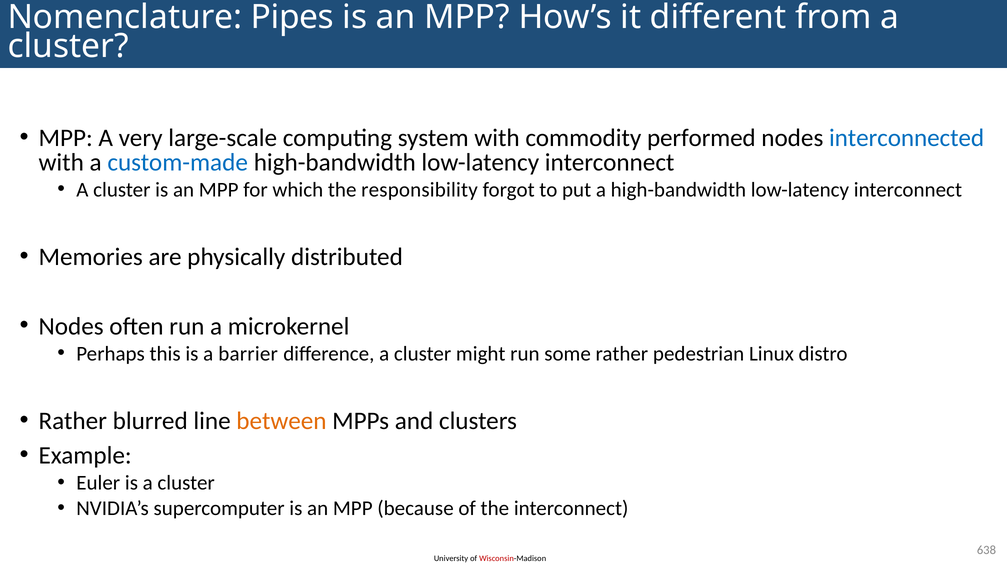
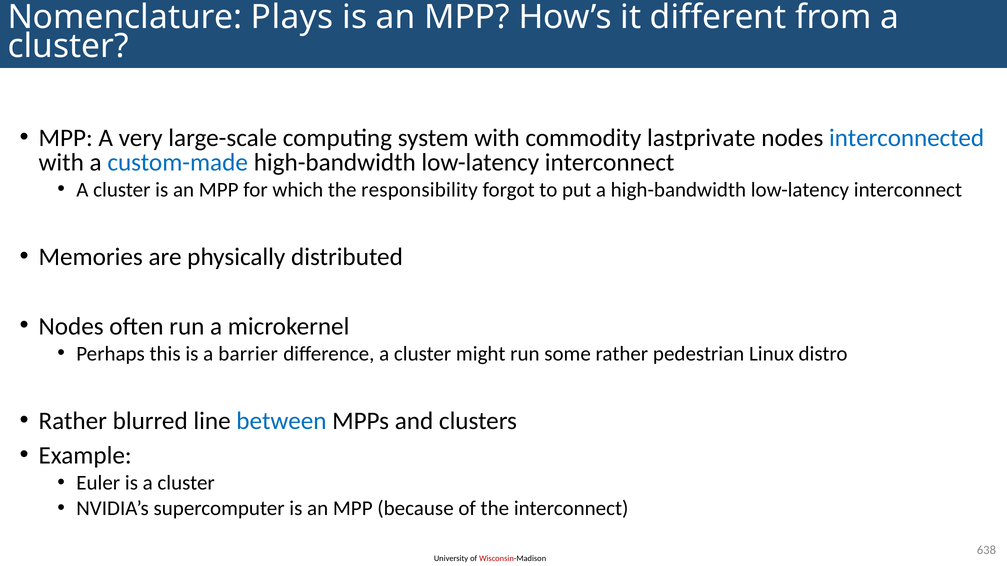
Pipes: Pipes -> Plays
performed: performed -> lastprivate
between colour: orange -> blue
